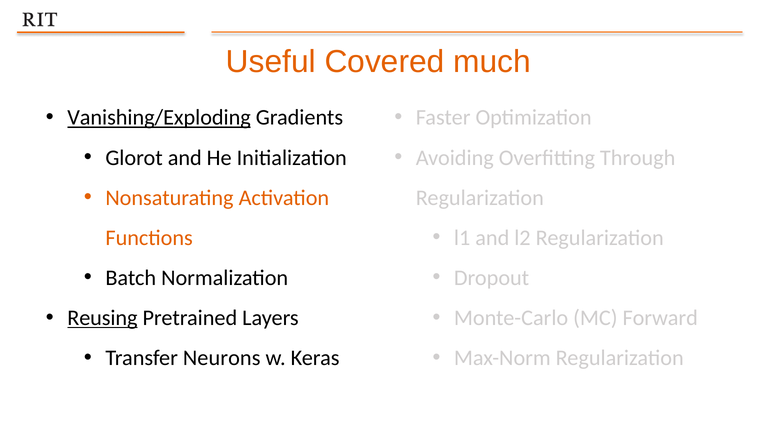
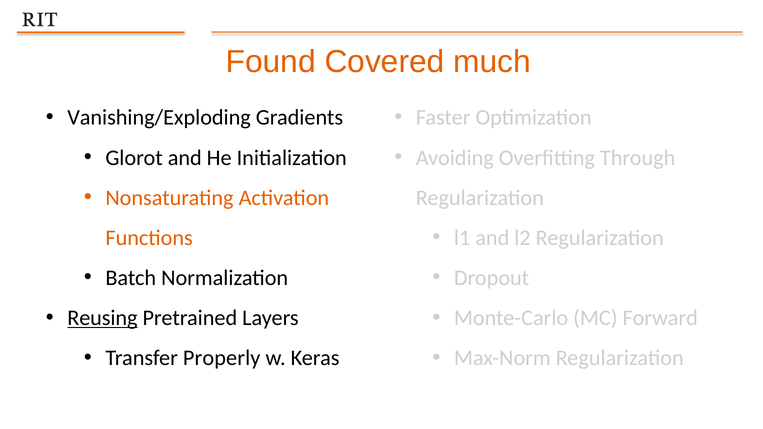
Useful: Useful -> Found
Vanishing/Exploding underline: present -> none
Neurons: Neurons -> Properly
